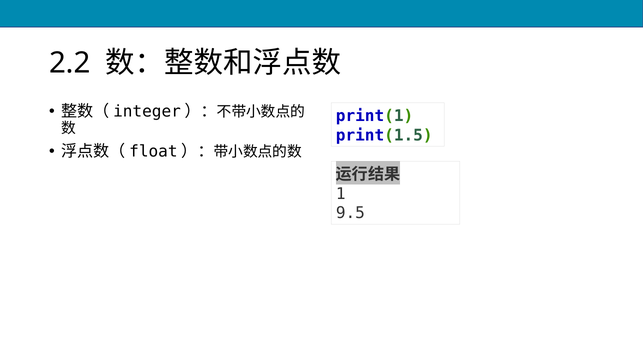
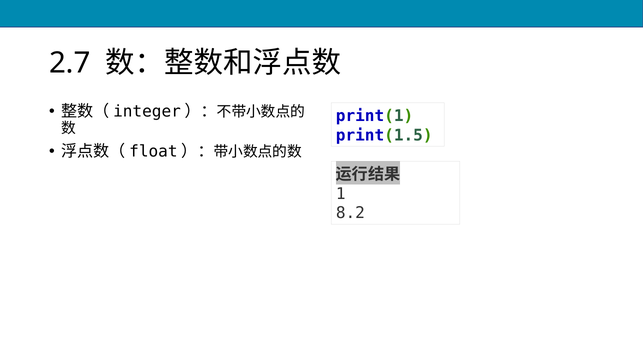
2.2: 2.2 -> 2.7
9.5: 9.5 -> 8.2
